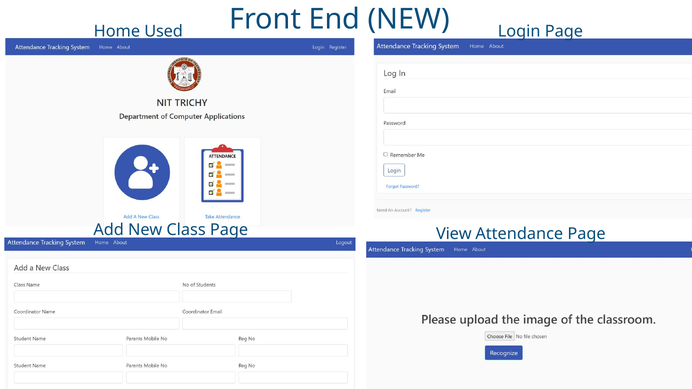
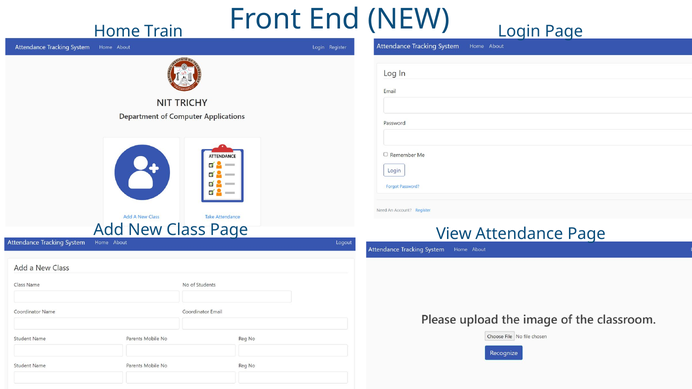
Used: Used -> Train
